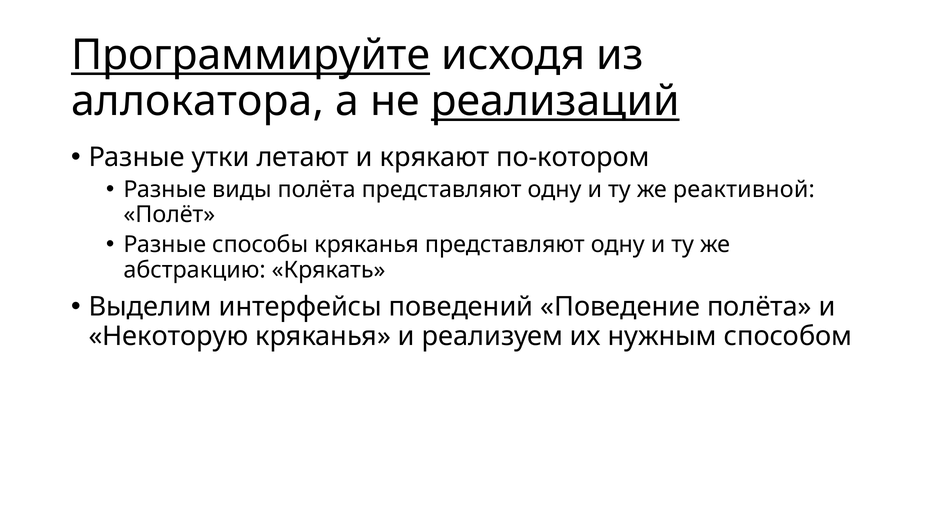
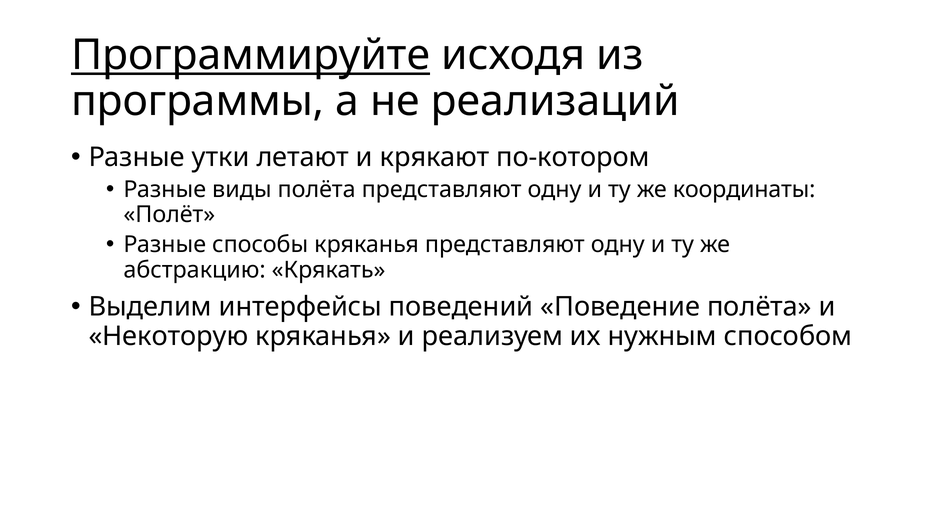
аллокатора: аллокатора -> программы
реализаций underline: present -> none
реактивной: реактивной -> координаты
